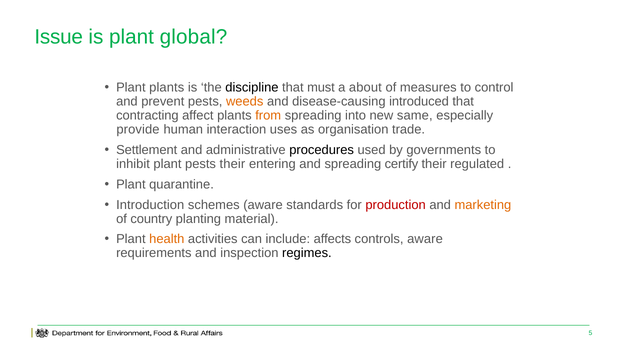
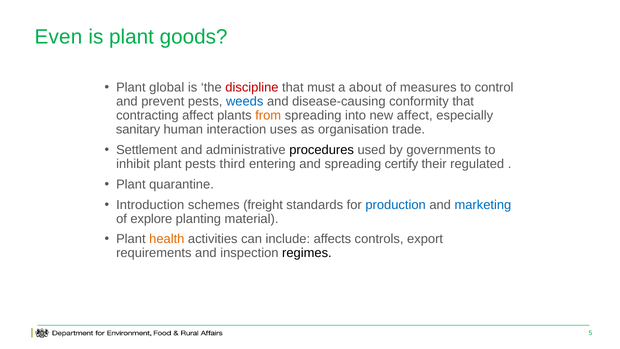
Issue: Issue -> Even
global: global -> goods
Plant plants: plants -> global
discipline colour: black -> red
weeds colour: orange -> blue
introduced: introduced -> conformity
new same: same -> affect
provide: provide -> sanitary
pests their: their -> third
schemes aware: aware -> freight
production colour: red -> blue
marketing colour: orange -> blue
country: country -> explore
controls aware: aware -> export
